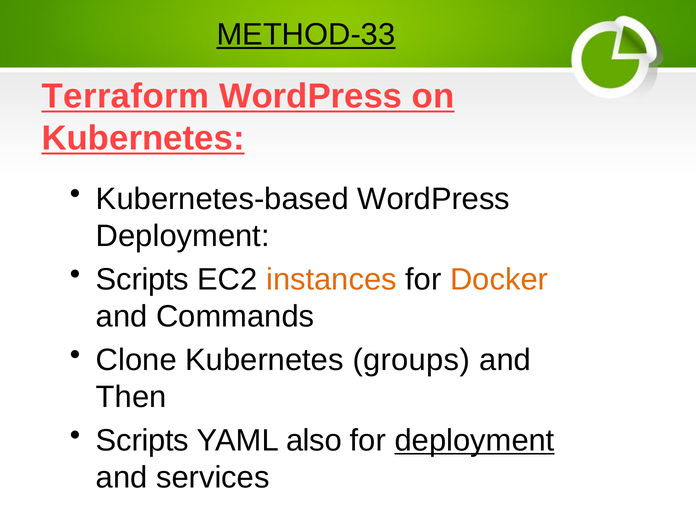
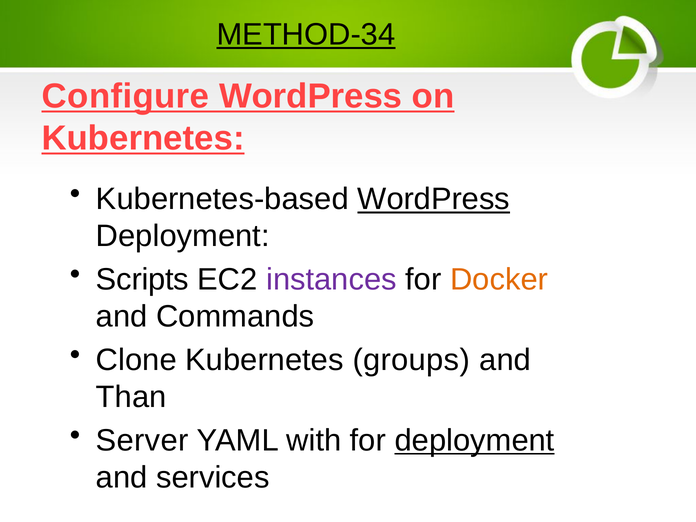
METHOD-33: METHOD-33 -> METHOD-34
Terraform: Terraform -> Configure
WordPress at (434, 199) underline: none -> present
instances colour: orange -> purple
Then: Then -> Than
Scripts at (142, 440): Scripts -> Server
also: also -> with
